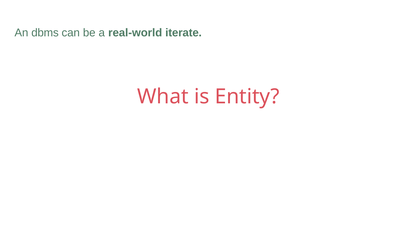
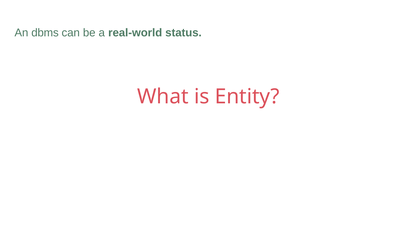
iterate: iterate -> status
